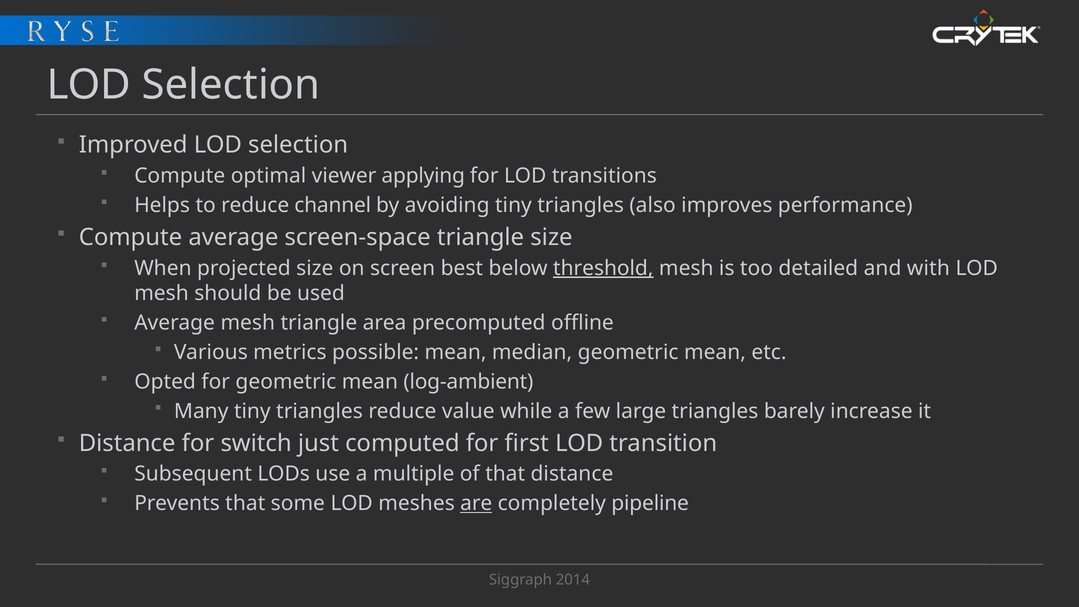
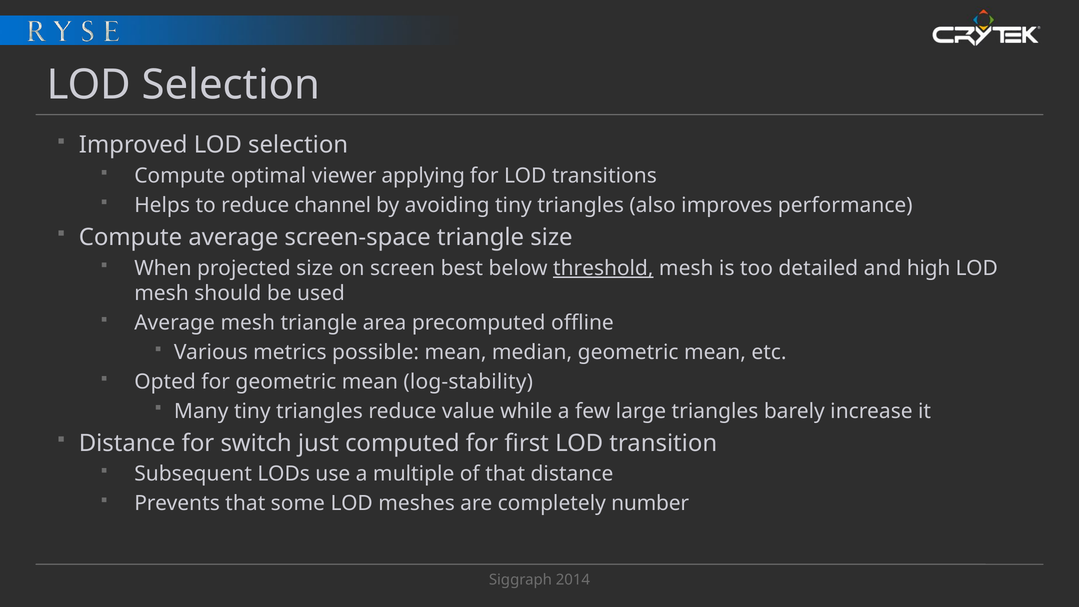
with: with -> high
log-ambient: log-ambient -> log-stability
are underline: present -> none
pipeline: pipeline -> number
